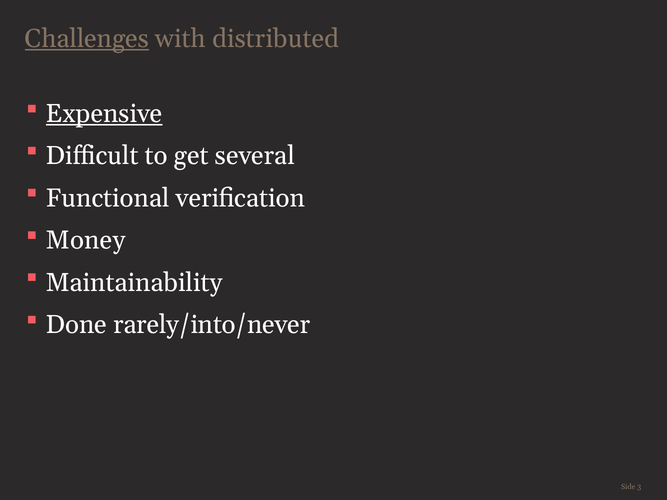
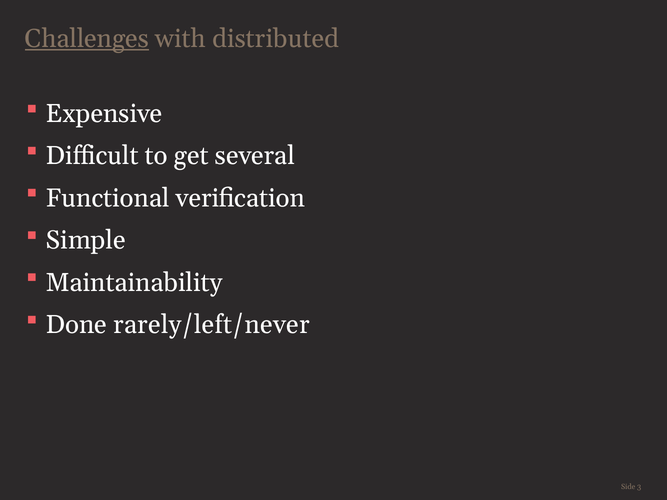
Expensive underline: present -> none
Money: Money -> Simple
rarely/into/never: rarely/into/never -> rarely/left/never
